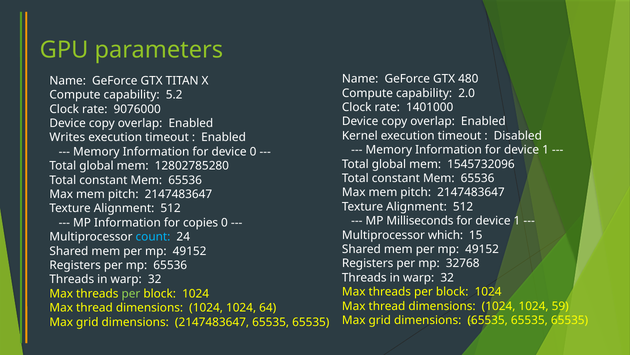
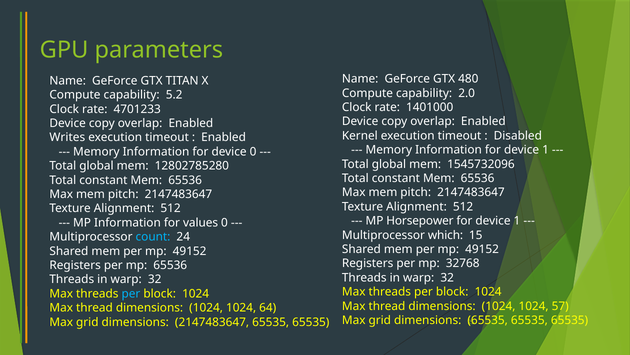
9076000: 9076000 -> 4701233
Milliseconds: Milliseconds -> Horsepower
copies: copies -> values
per at (131, 293) colour: light green -> light blue
59: 59 -> 57
